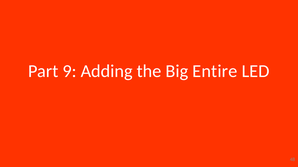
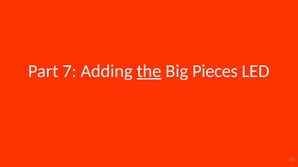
9: 9 -> 7
the underline: none -> present
Entire: Entire -> Pieces
